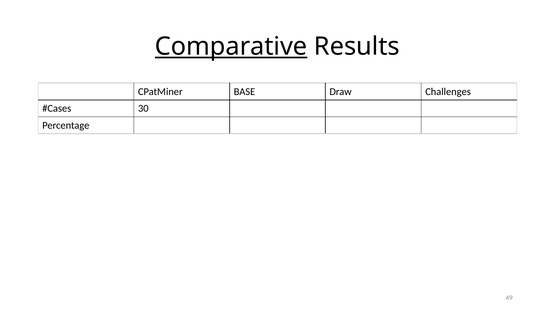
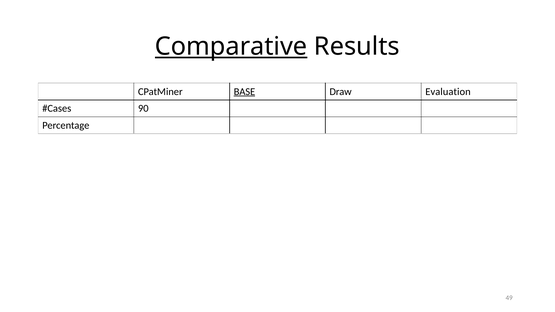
BASE underline: none -> present
Challenges: Challenges -> Evaluation
30: 30 -> 90
